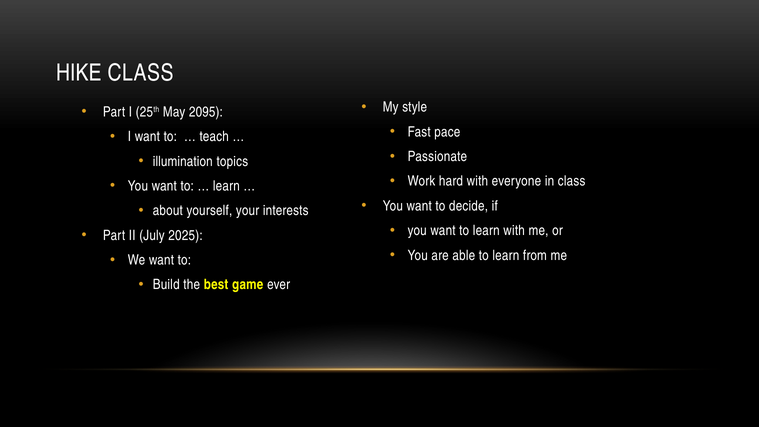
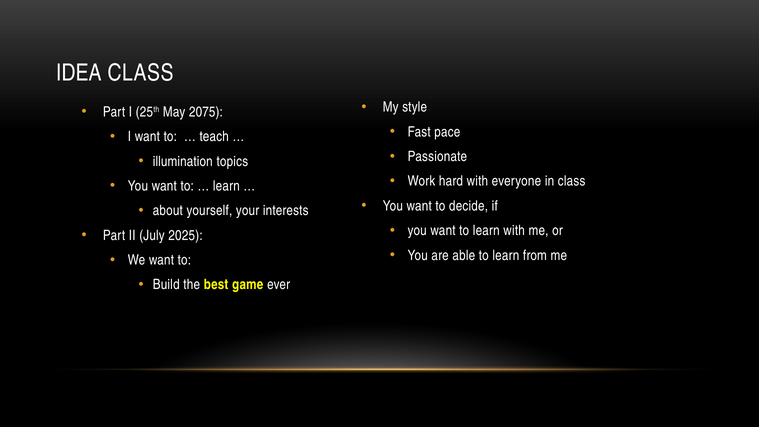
HIKE: HIKE -> IDEA
2095: 2095 -> 2075
